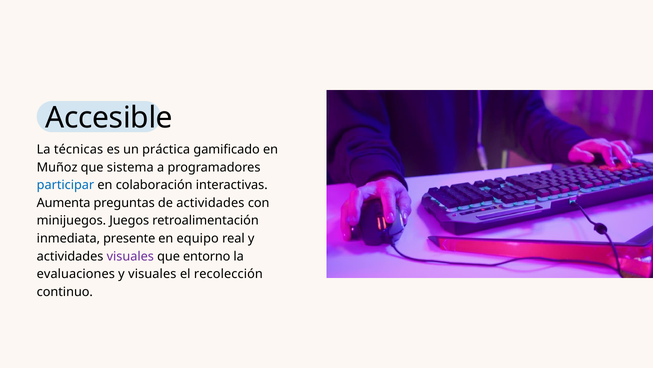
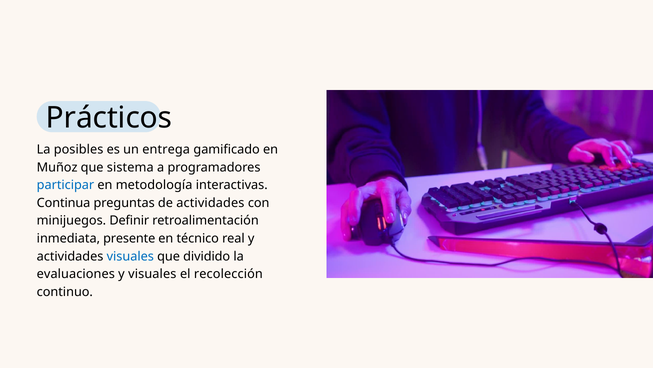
Accesible: Accesible -> Prácticos
técnicas: técnicas -> posibles
práctica: práctica -> entrega
colaboración: colaboración -> metodología
Aumenta: Aumenta -> Continua
Juegos: Juegos -> Definir
equipo: equipo -> técnico
visuales at (130, 256) colour: purple -> blue
entorno: entorno -> dividido
